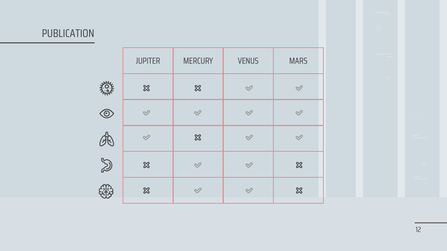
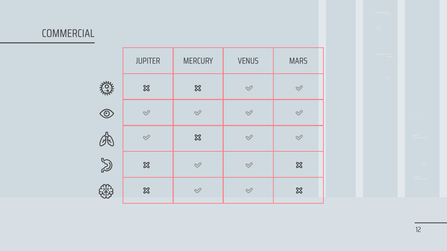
PUBLICATION: PUBLICATION -> COMMERCIAL
